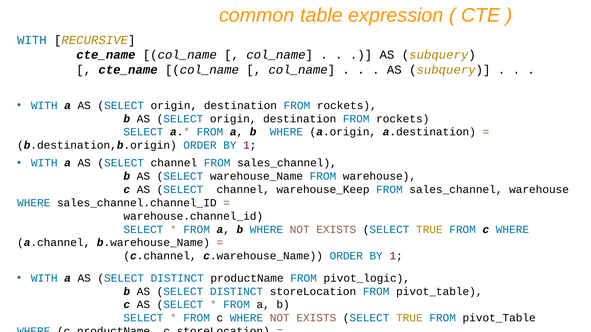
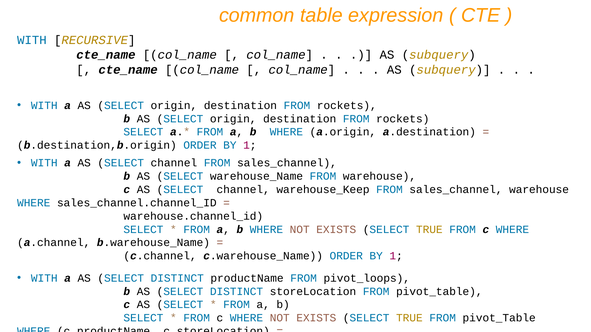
pivot_logic: pivot_logic -> pivot_loops
